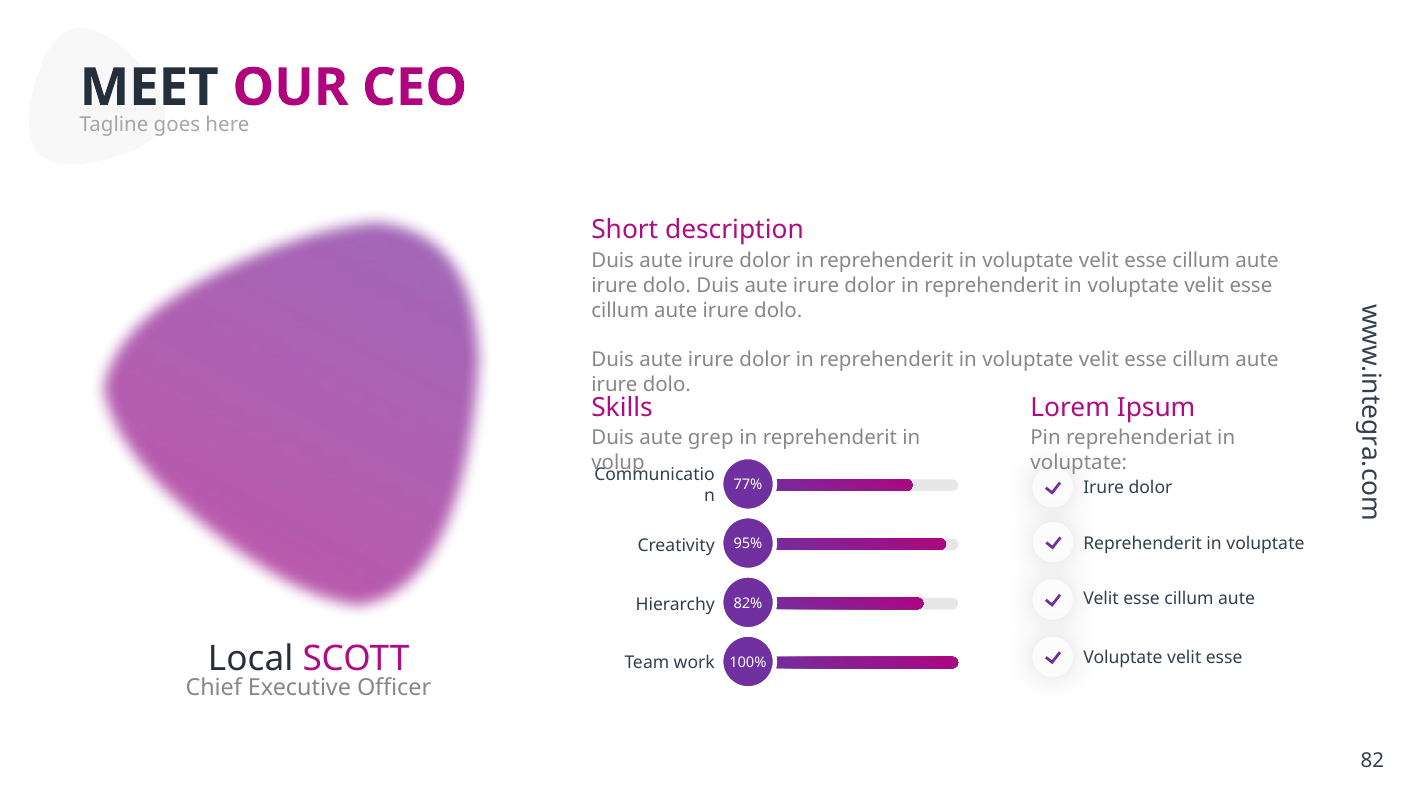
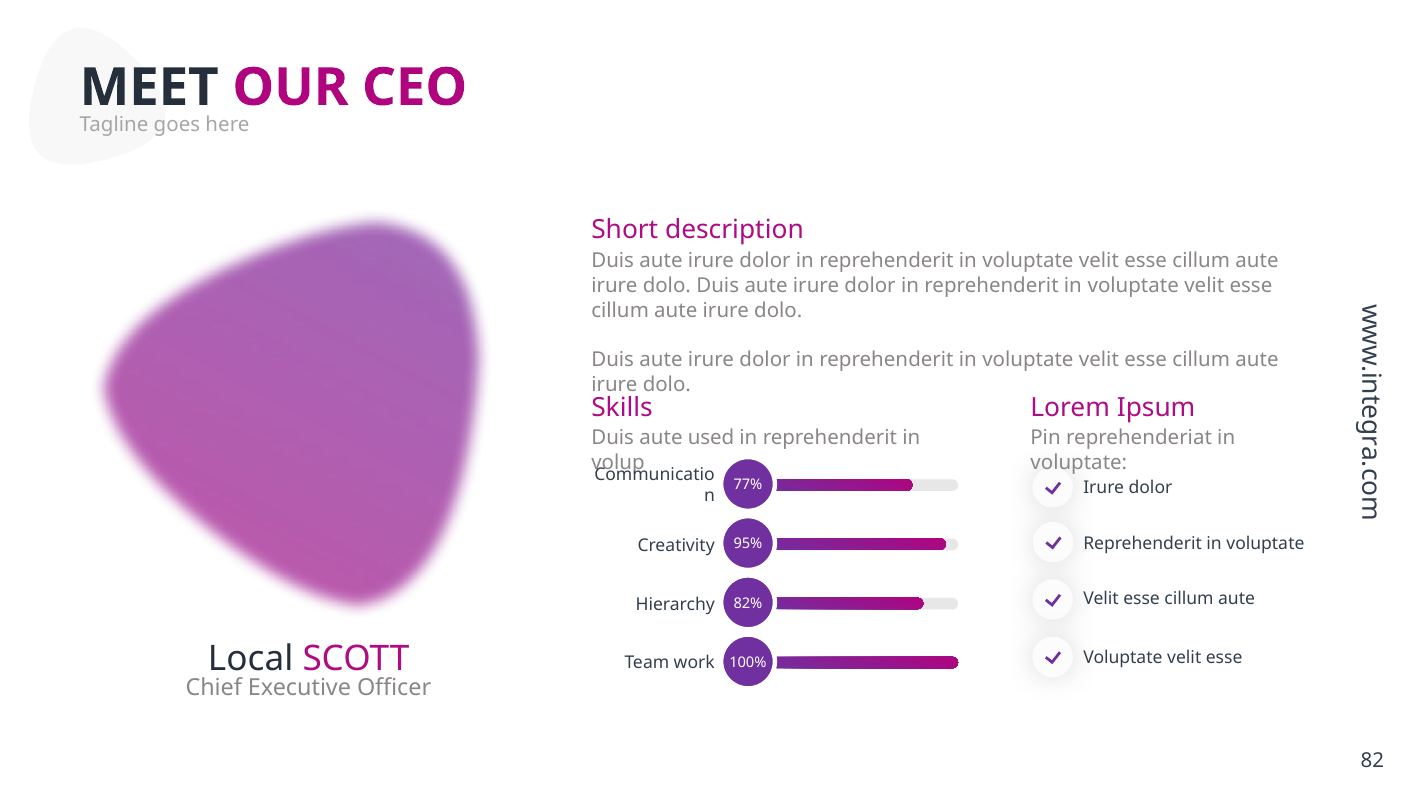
grep: grep -> used
